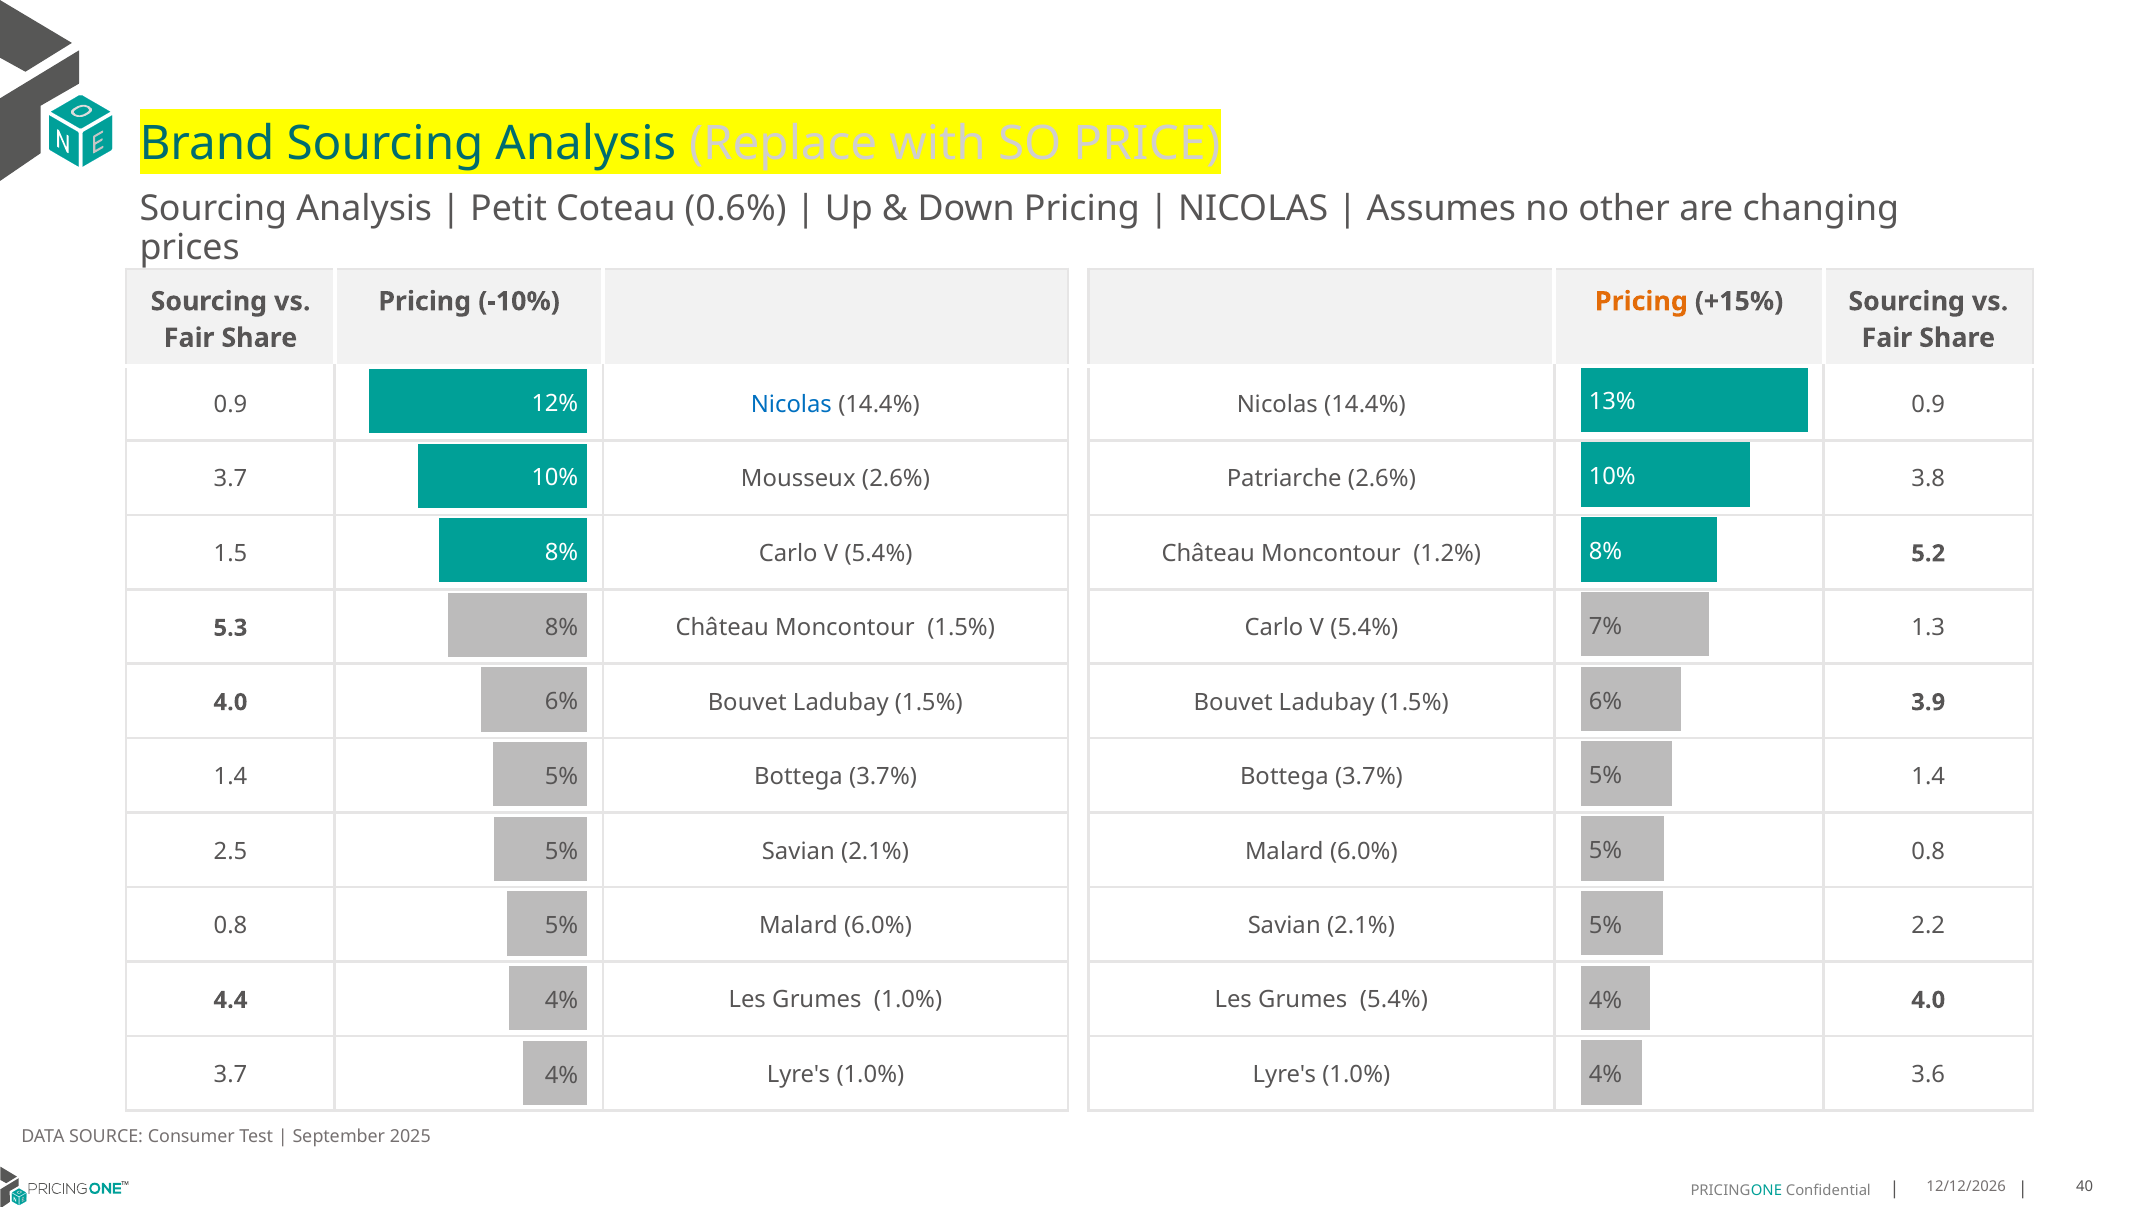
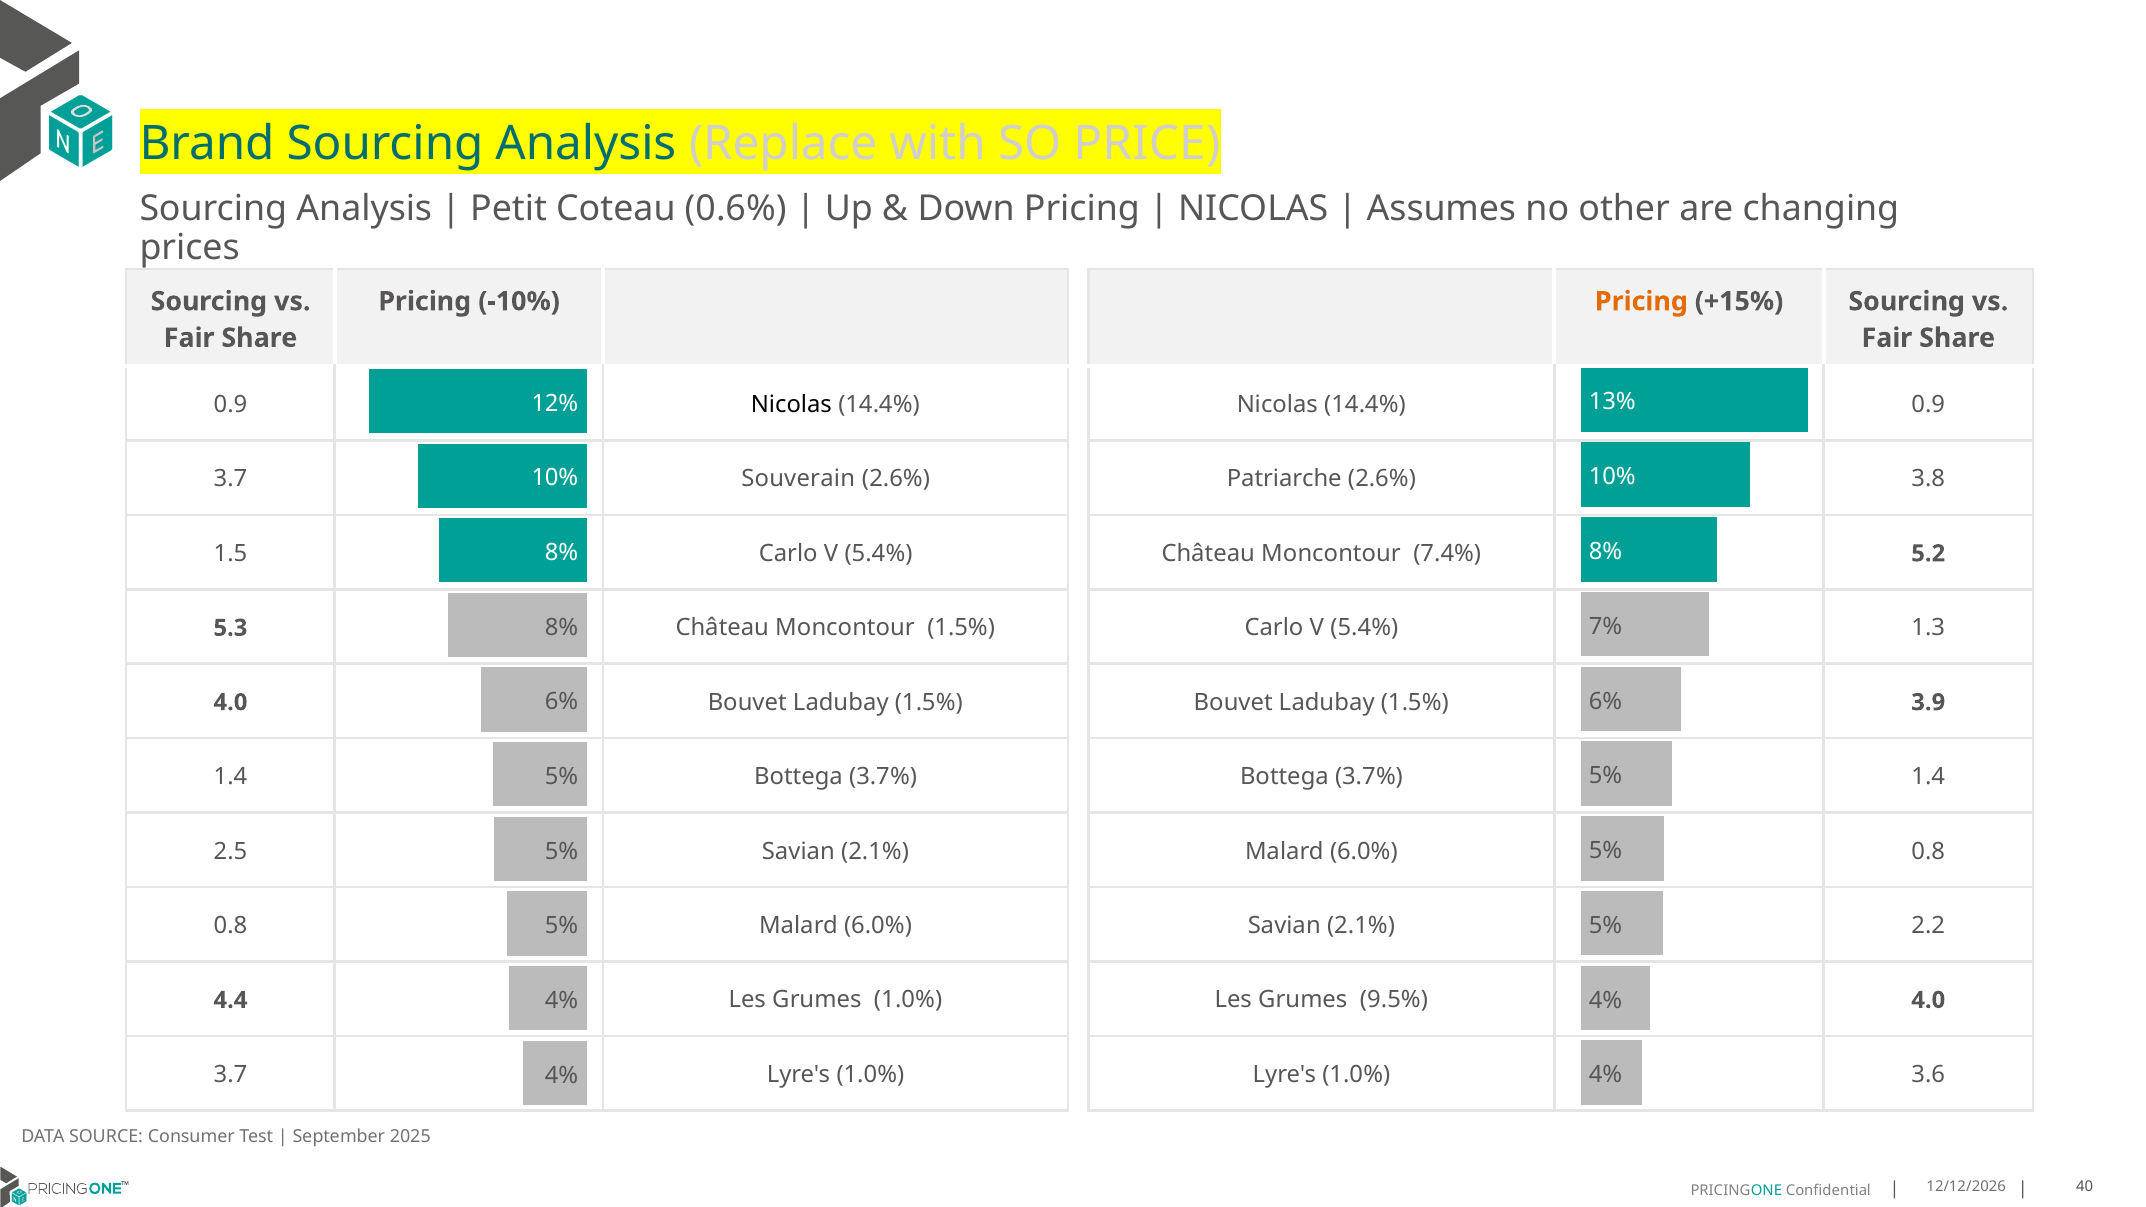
Nicolas at (791, 405) colour: blue -> black
Mousseux: Mousseux -> Souverain
1.2%: 1.2% -> 7.4%
Grumes 5.4%: 5.4% -> 9.5%
